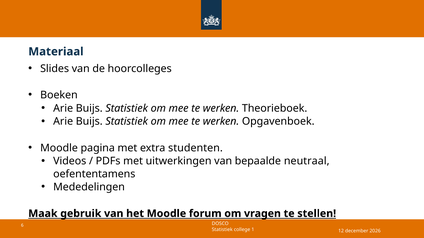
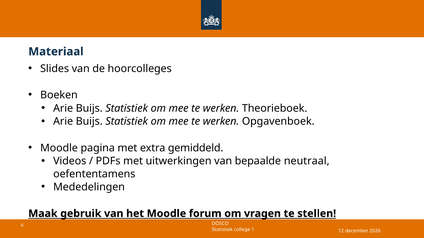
studenten: studenten -> gemiddeld
